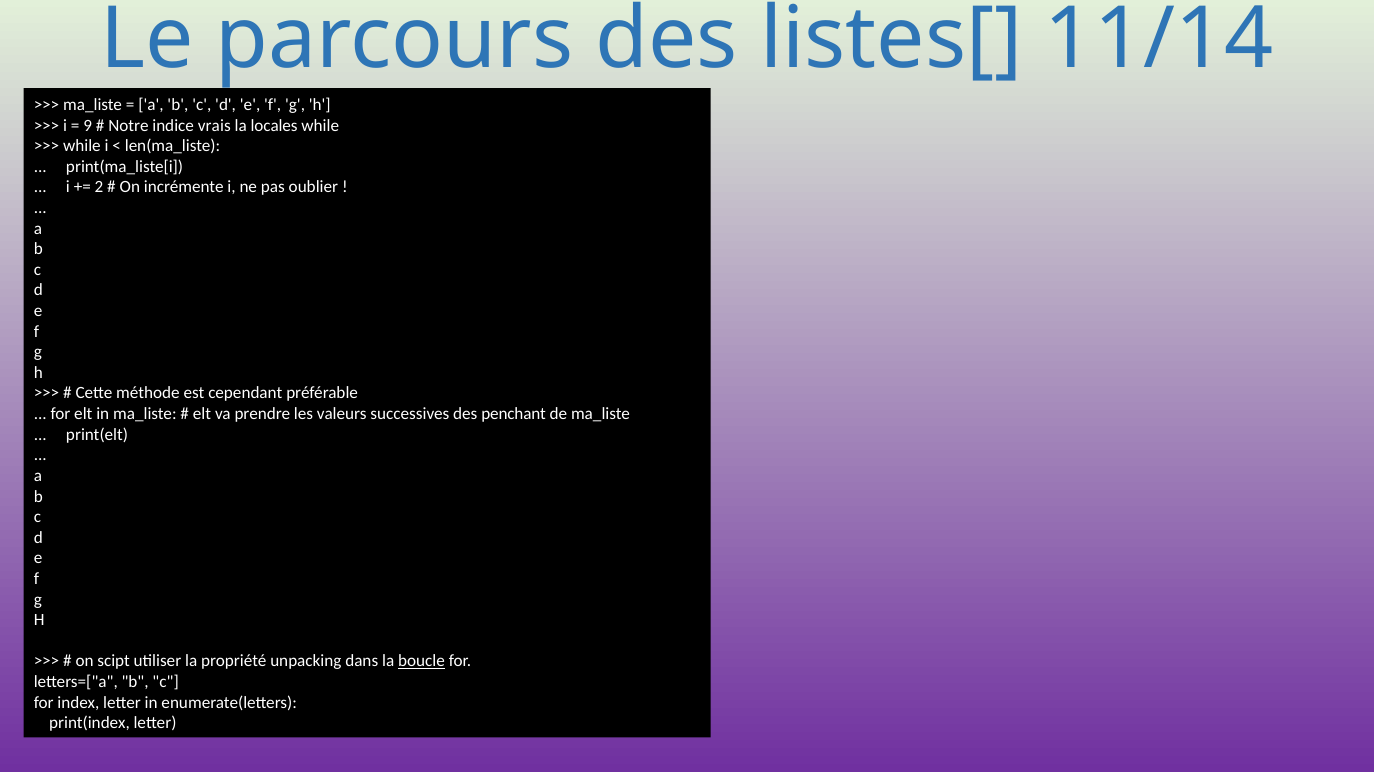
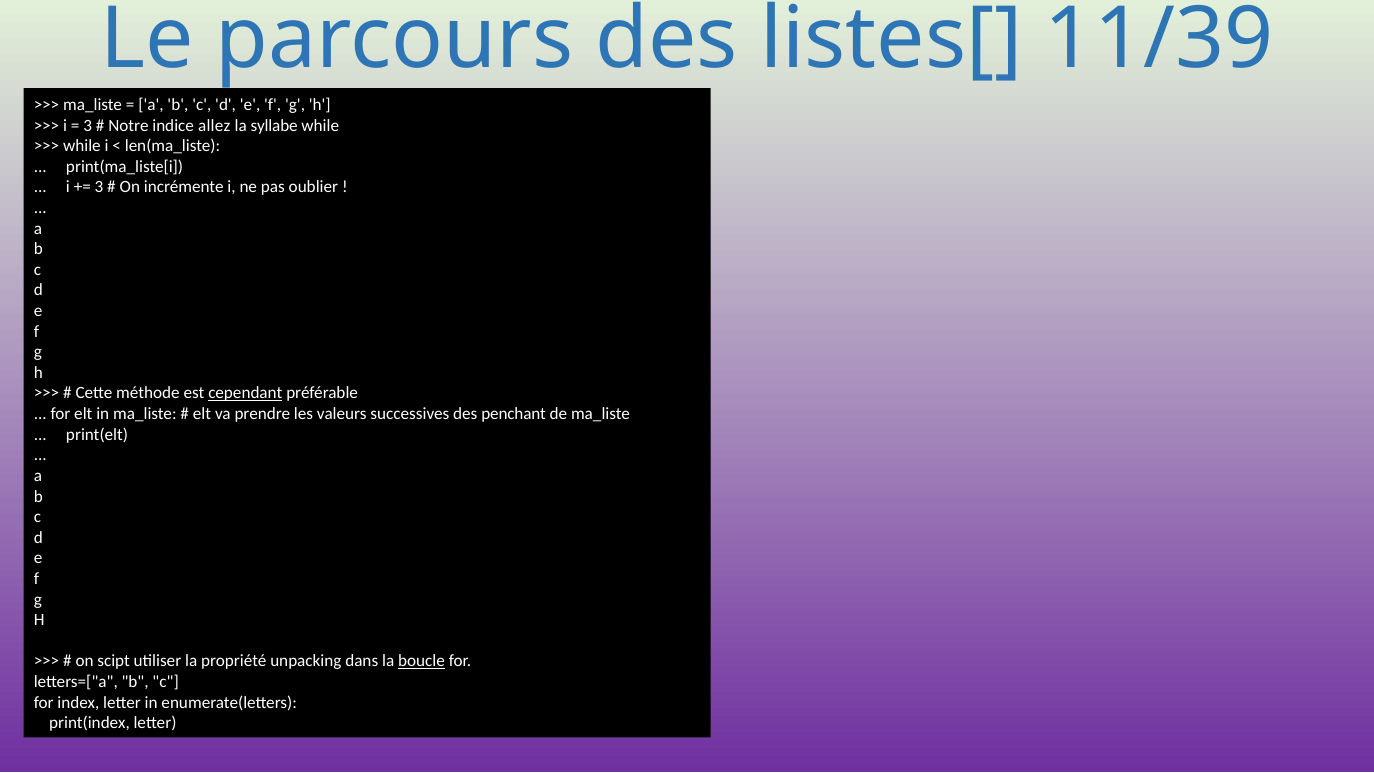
11/14: 11/14 -> 11/39
9 at (88, 125): 9 -> 3
vrais: vrais -> allez
locales: locales -> syllabe
2 at (99, 187): 2 -> 3
cependant underline: none -> present
